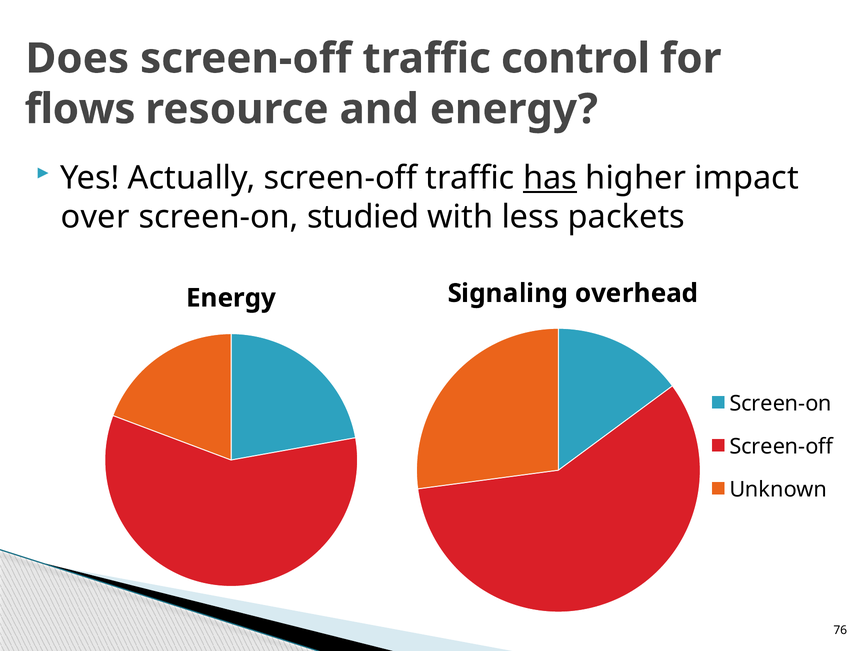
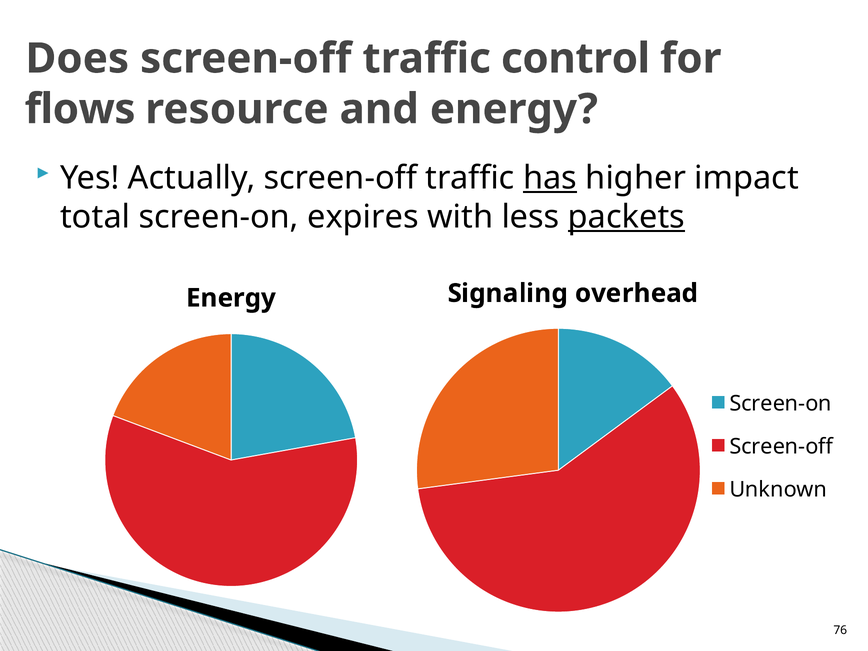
over: over -> total
studied: studied -> expires
packets underline: none -> present
